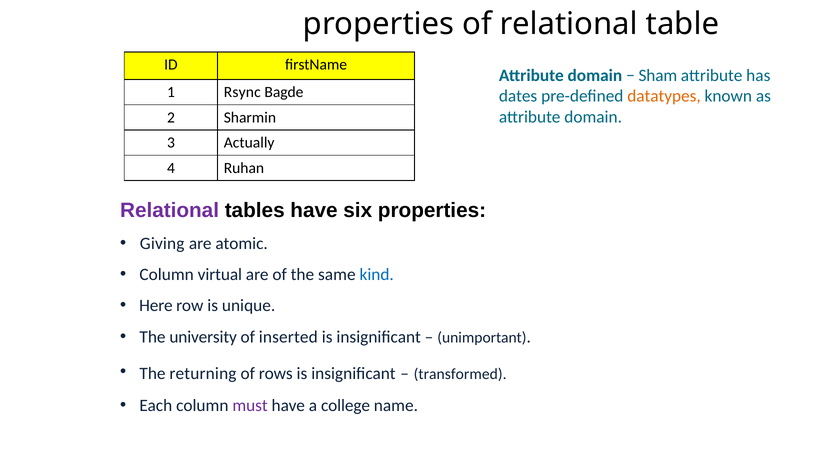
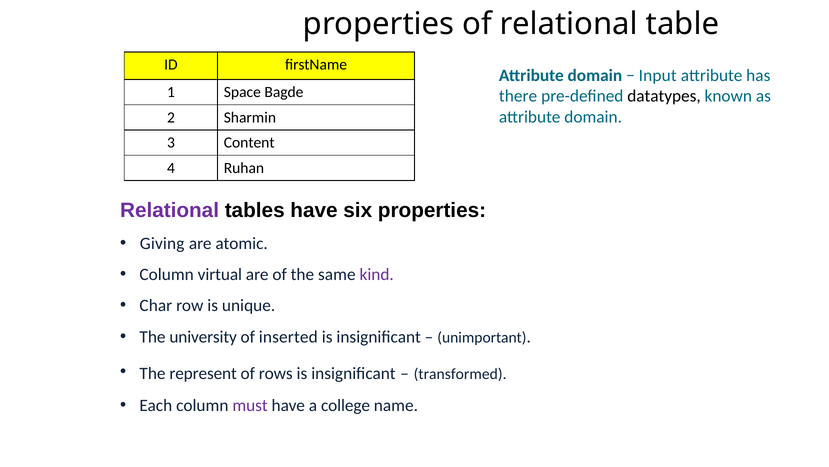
Sham: Sham -> Input
Rsync: Rsync -> Space
dates: dates -> there
datatypes colour: orange -> black
Actually: Actually -> Content
kind colour: blue -> purple
Here: Here -> Char
returning: returning -> represent
